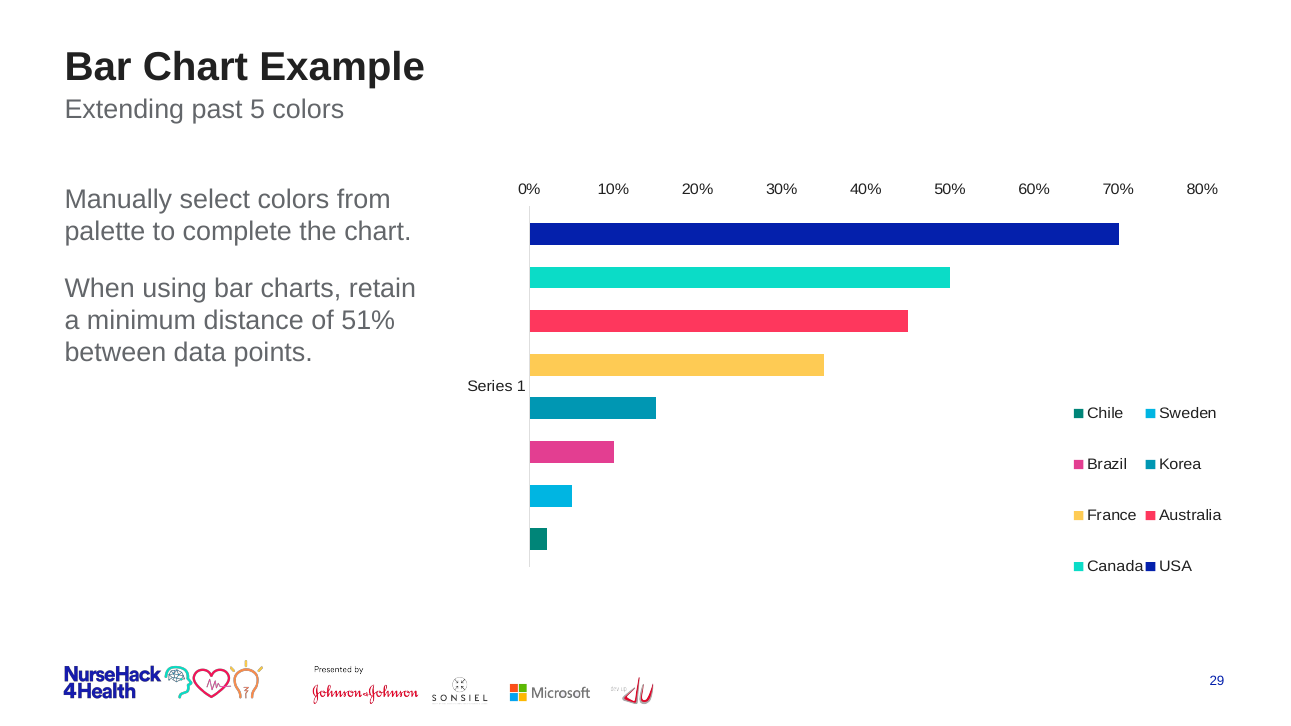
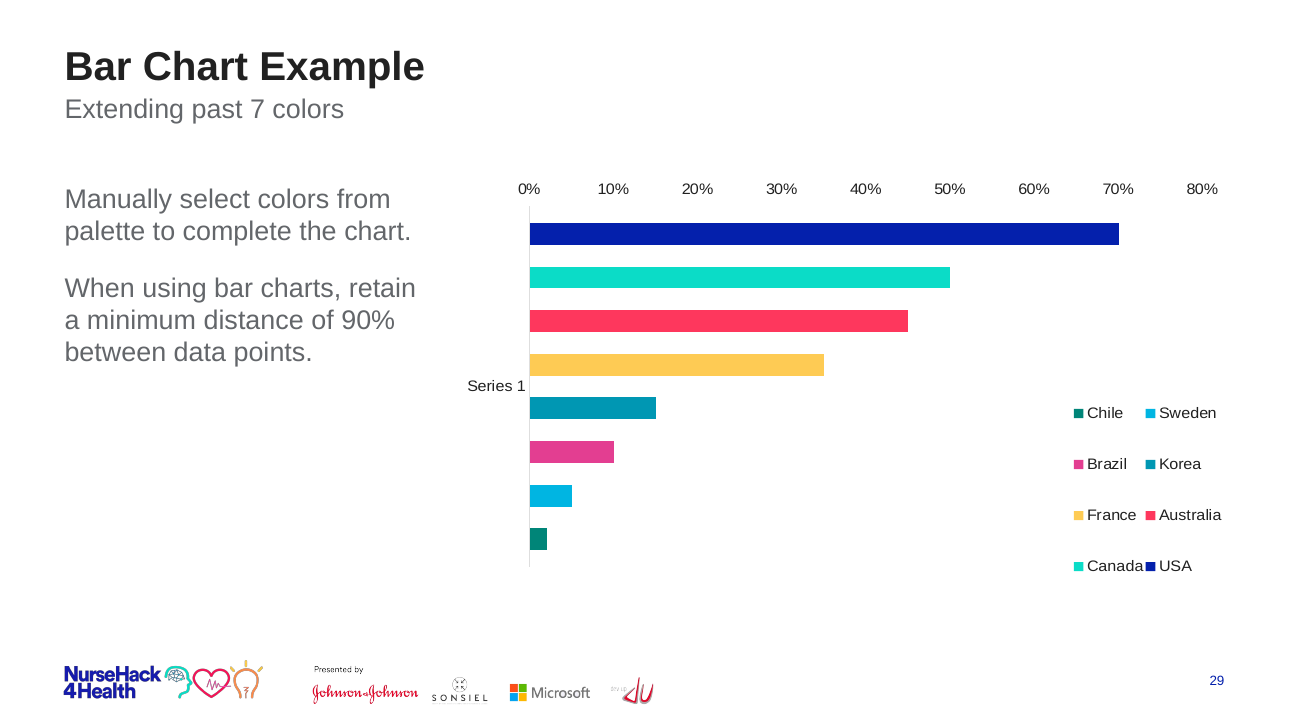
5: 5 -> 7
51%: 51% -> 90%
